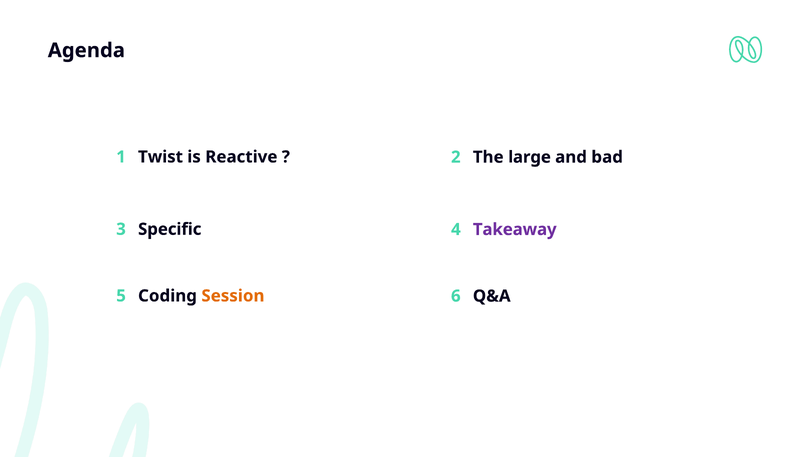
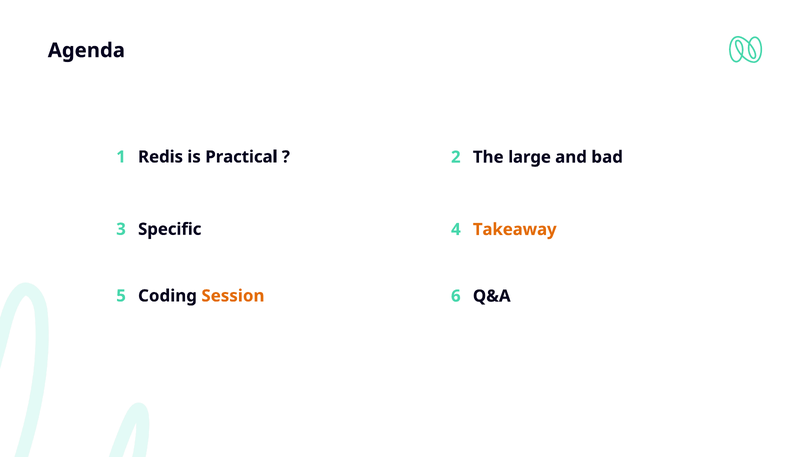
Twist: Twist -> Redis
Reactive: Reactive -> Practical
Takeaway colour: purple -> orange
